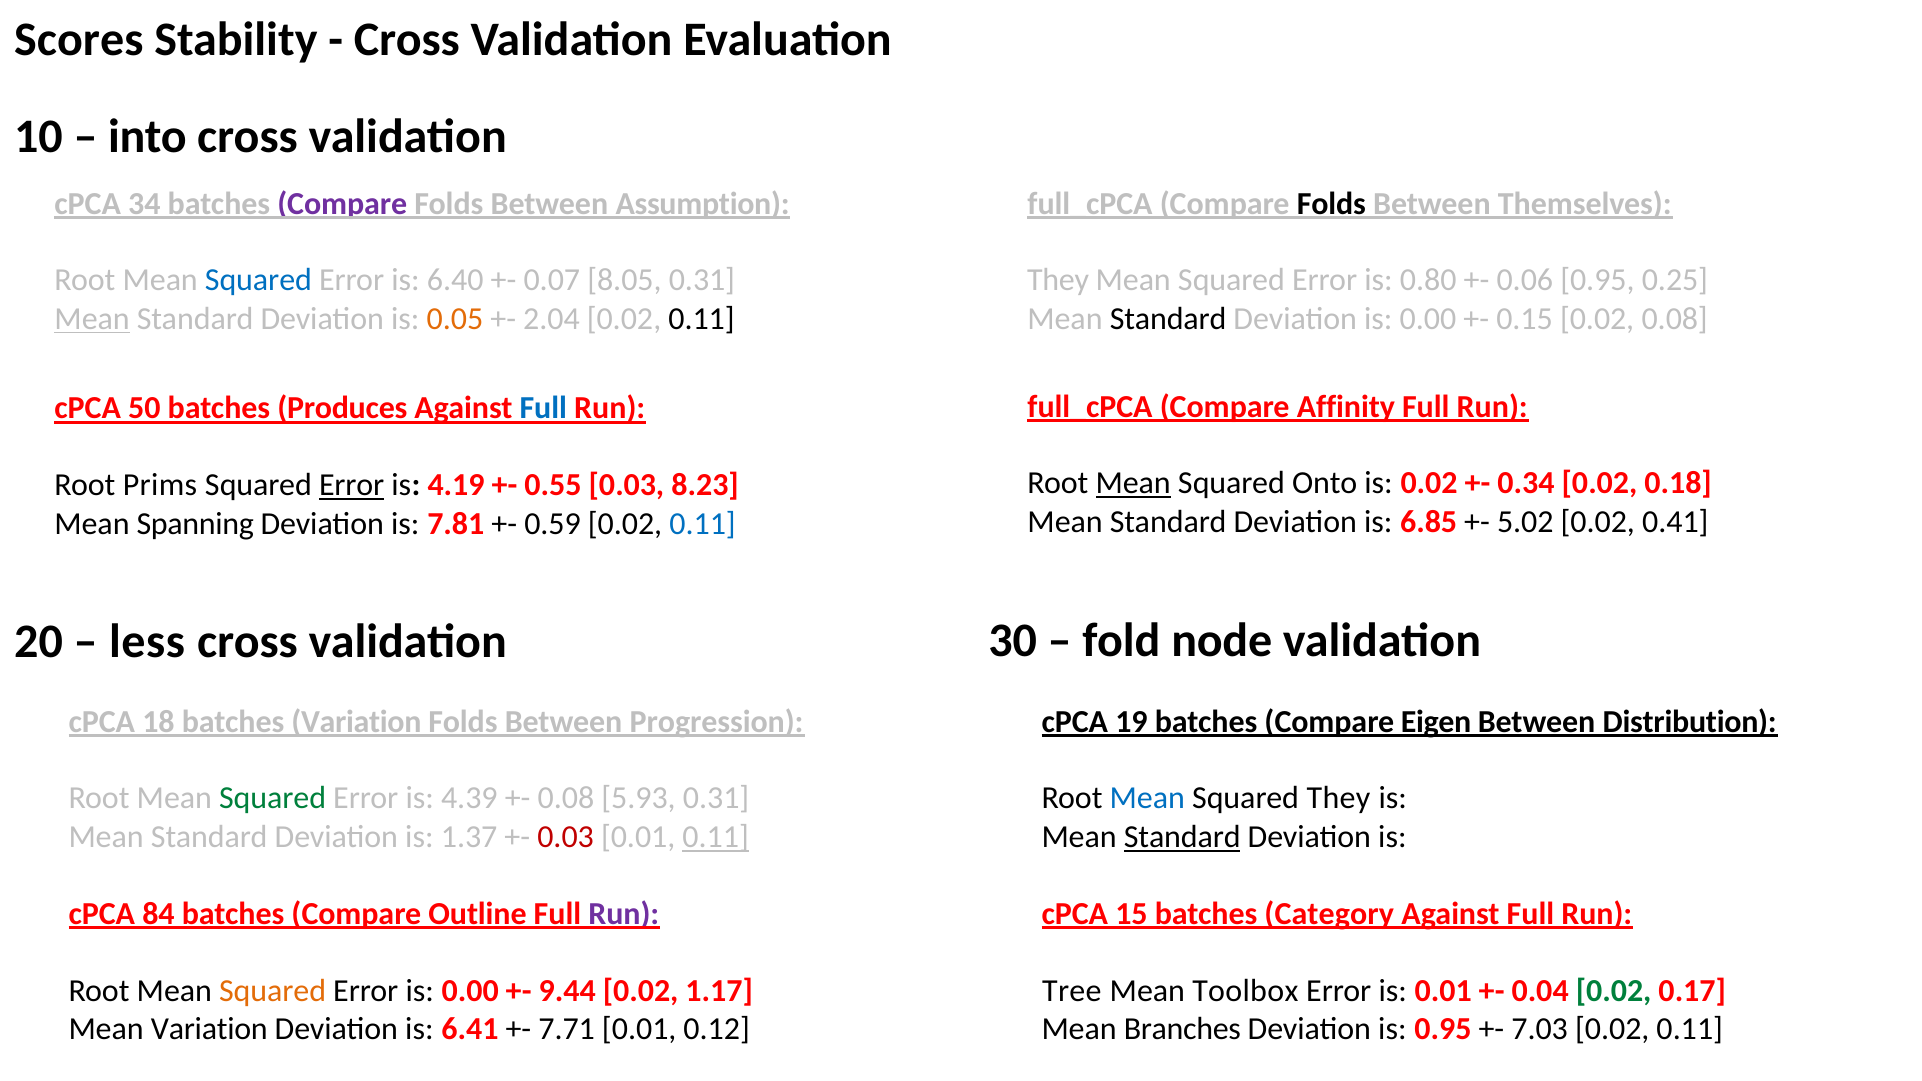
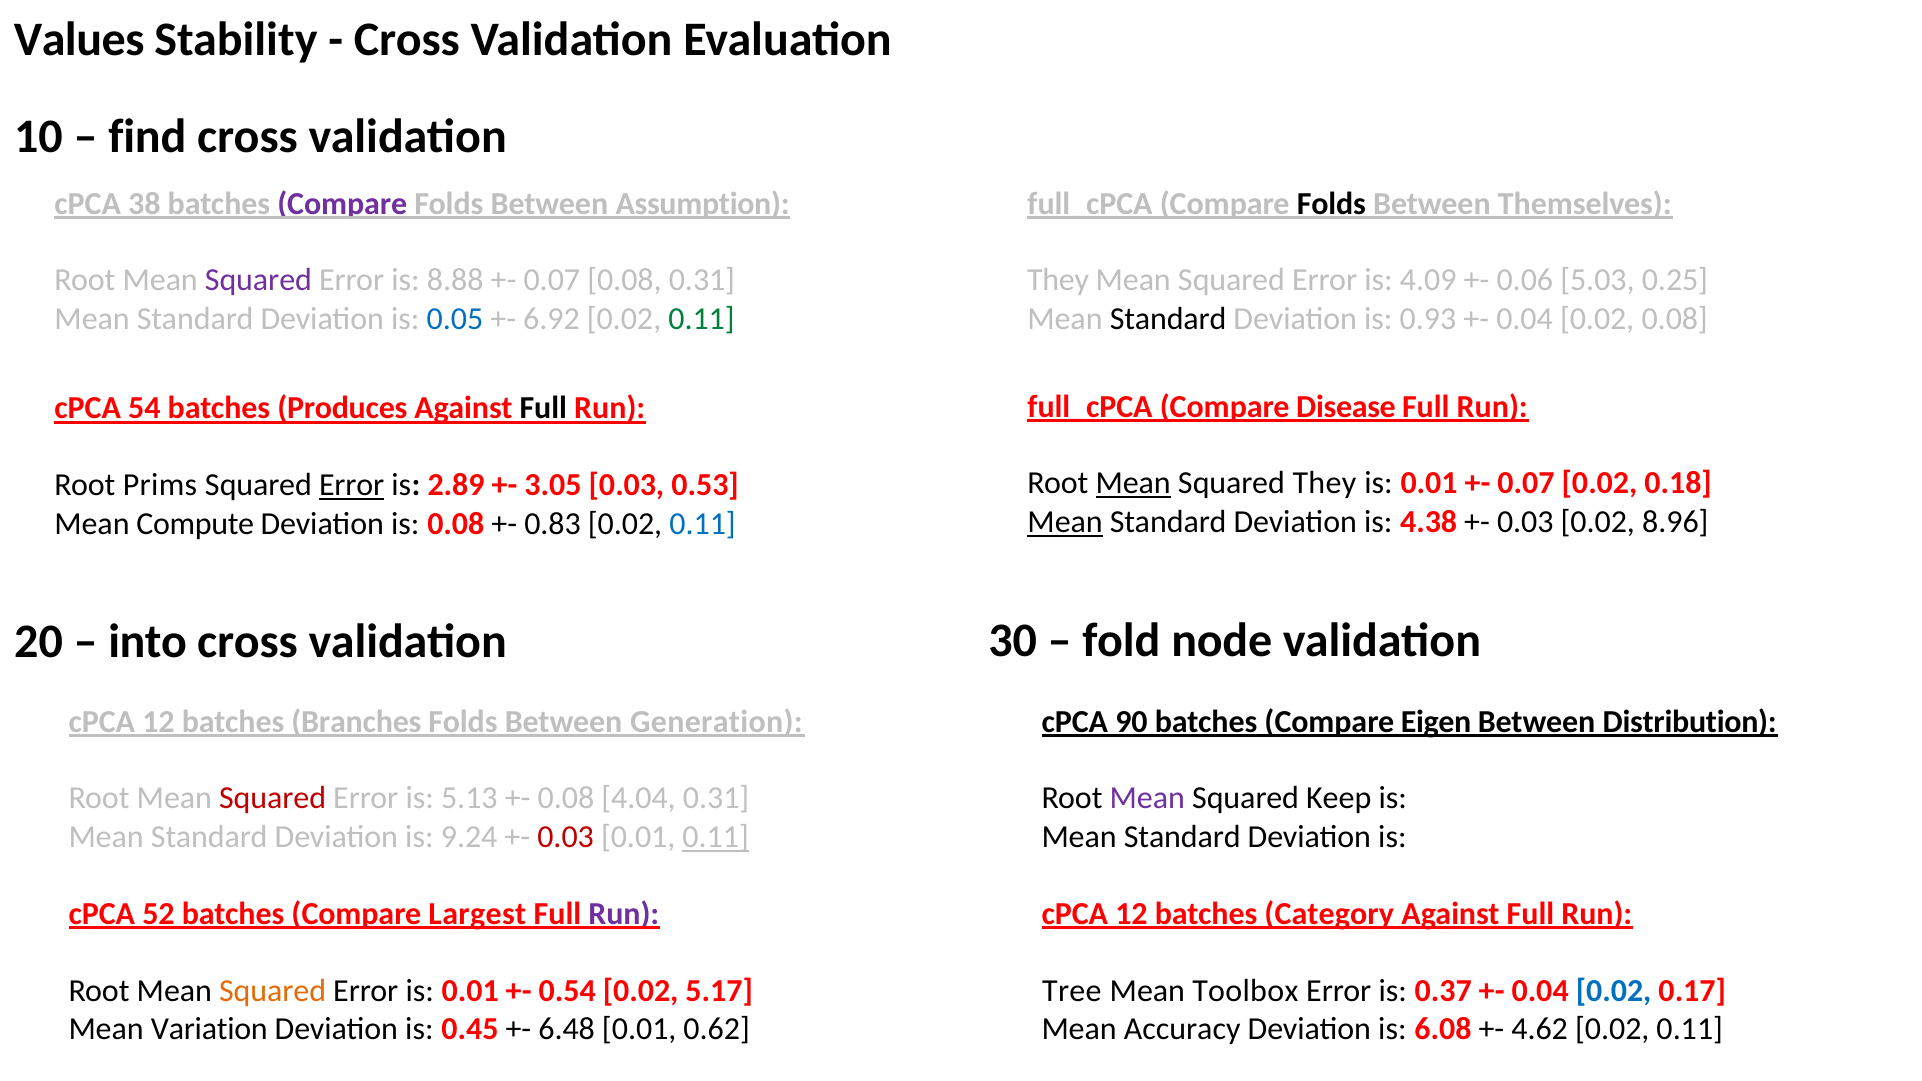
Scores: Scores -> Values
into: into -> find
34: 34 -> 38
Squared at (258, 280) colour: blue -> purple
6.40: 6.40 -> 8.88
0.07 8.05: 8.05 -> 0.08
0.80: 0.80 -> 4.09
0.06 0.95: 0.95 -> 5.03
Mean at (92, 319) underline: present -> none
0.05 colour: orange -> blue
2.04: 2.04 -> 6.92
0.11 at (702, 319) colour: black -> green
Deviation is 0.00: 0.00 -> 0.93
0.15 at (1525, 319): 0.15 -> 0.04
Affinity: Affinity -> Disease
50: 50 -> 54
Full at (543, 408) colour: blue -> black
Squared Onto: Onto -> They
0.02 at (1429, 483): 0.02 -> 0.01
0.34 at (1526, 483): 0.34 -> 0.07
4.19: 4.19 -> 2.89
0.55: 0.55 -> 3.05
8.23: 8.23 -> 0.53
Mean at (1065, 522) underline: none -> present
6.85: 6.85 -> 4.38
5.02 at (1525, 522): 5.02 -> 0.03
0.41: 0.41 -> 8.96
Spanning: Spanning -> Compute
is 7.81: 7.81 -> 0.08
0.59: 0.59 -> 0.83
less: less -> into
18 at (158, 722): 18 -> 12
batches Variation: Variation -> Branches
Progression: Progression -> Generation
19: 19 -> 90
Squared at (273, 798) colour: green -> red
4.39: 4.39 -> 5.13
5.93: 5.93 -> 4.04
Mean at (1147, 798) colour: blue -> purple
Squared They: They -> Keep
1.37: 1.37 -> 9.24
Standard at (1182, 837) underline: present -> none
84: 84 -> 52
Outline: Outline -> Largest
15 at (1131, 914): 15 -> 12
Error is 0.00: 0.00 -> 0.01
9.44: 9.44 -> 0.54
1.17: 1.17 -> 5.17
is 0.01: 0.01 -> 0.37
0.02 at (1614, 991) colour: green -> blue
6.41: 6.41 -> 0.45
7.71: 7.71 -> 6.48
0.12: 0.12 -> 0.62
Branches: Branches -> Accuracy
is 0.95: 0.95 -> 6.08
7.03: 7.03 -> 4.62
